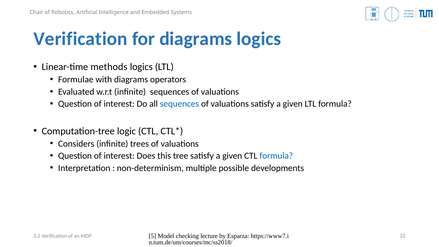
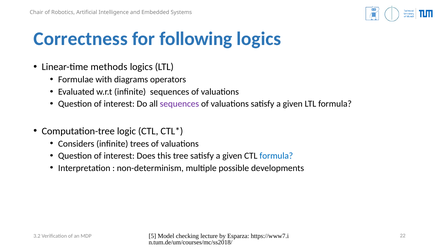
Verification at (81, 39): Verification -> Correctness
for diagrams: diagrams -> following
sequences at (179, 104) colour: blue -> purple
